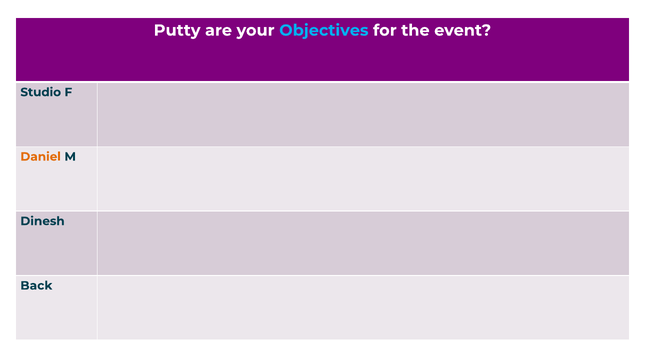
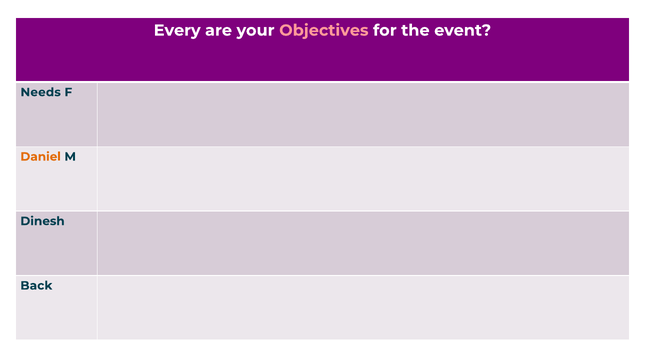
Putty: Putty -> Every
Objectives colour: light blue -> pink
Studio: Studio -> Needs
